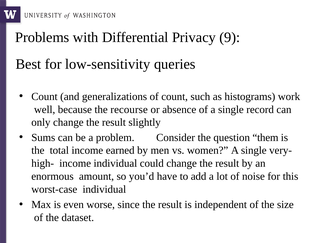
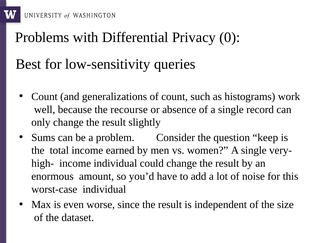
9: 9 -> 0
them: them -> keep
